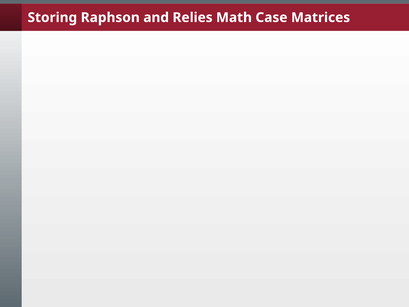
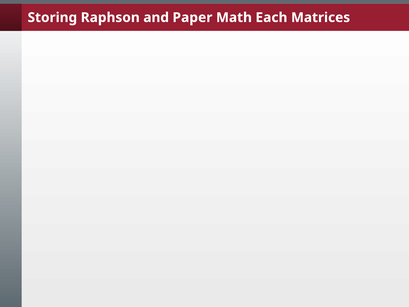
Relies: Relies -> Paper
Case: Case -> Each
